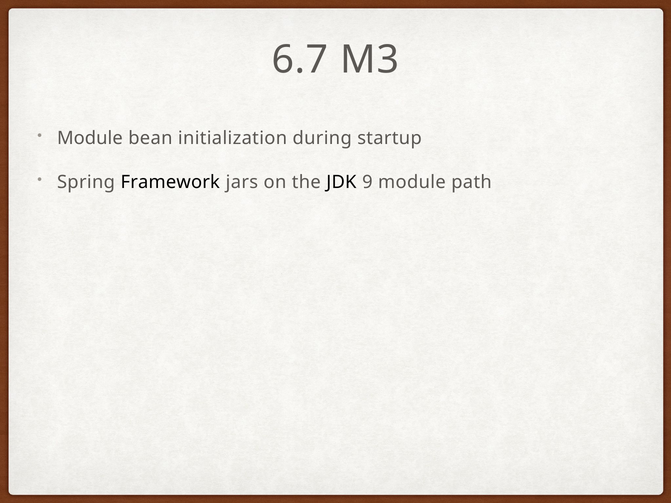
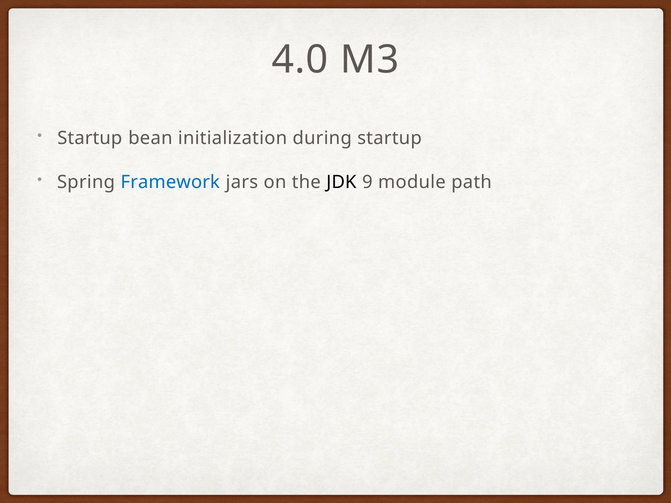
6.7: 6.7 -> 4.0
Module at (90, 138): Module -> Startup
Framework colour: black -> blue
